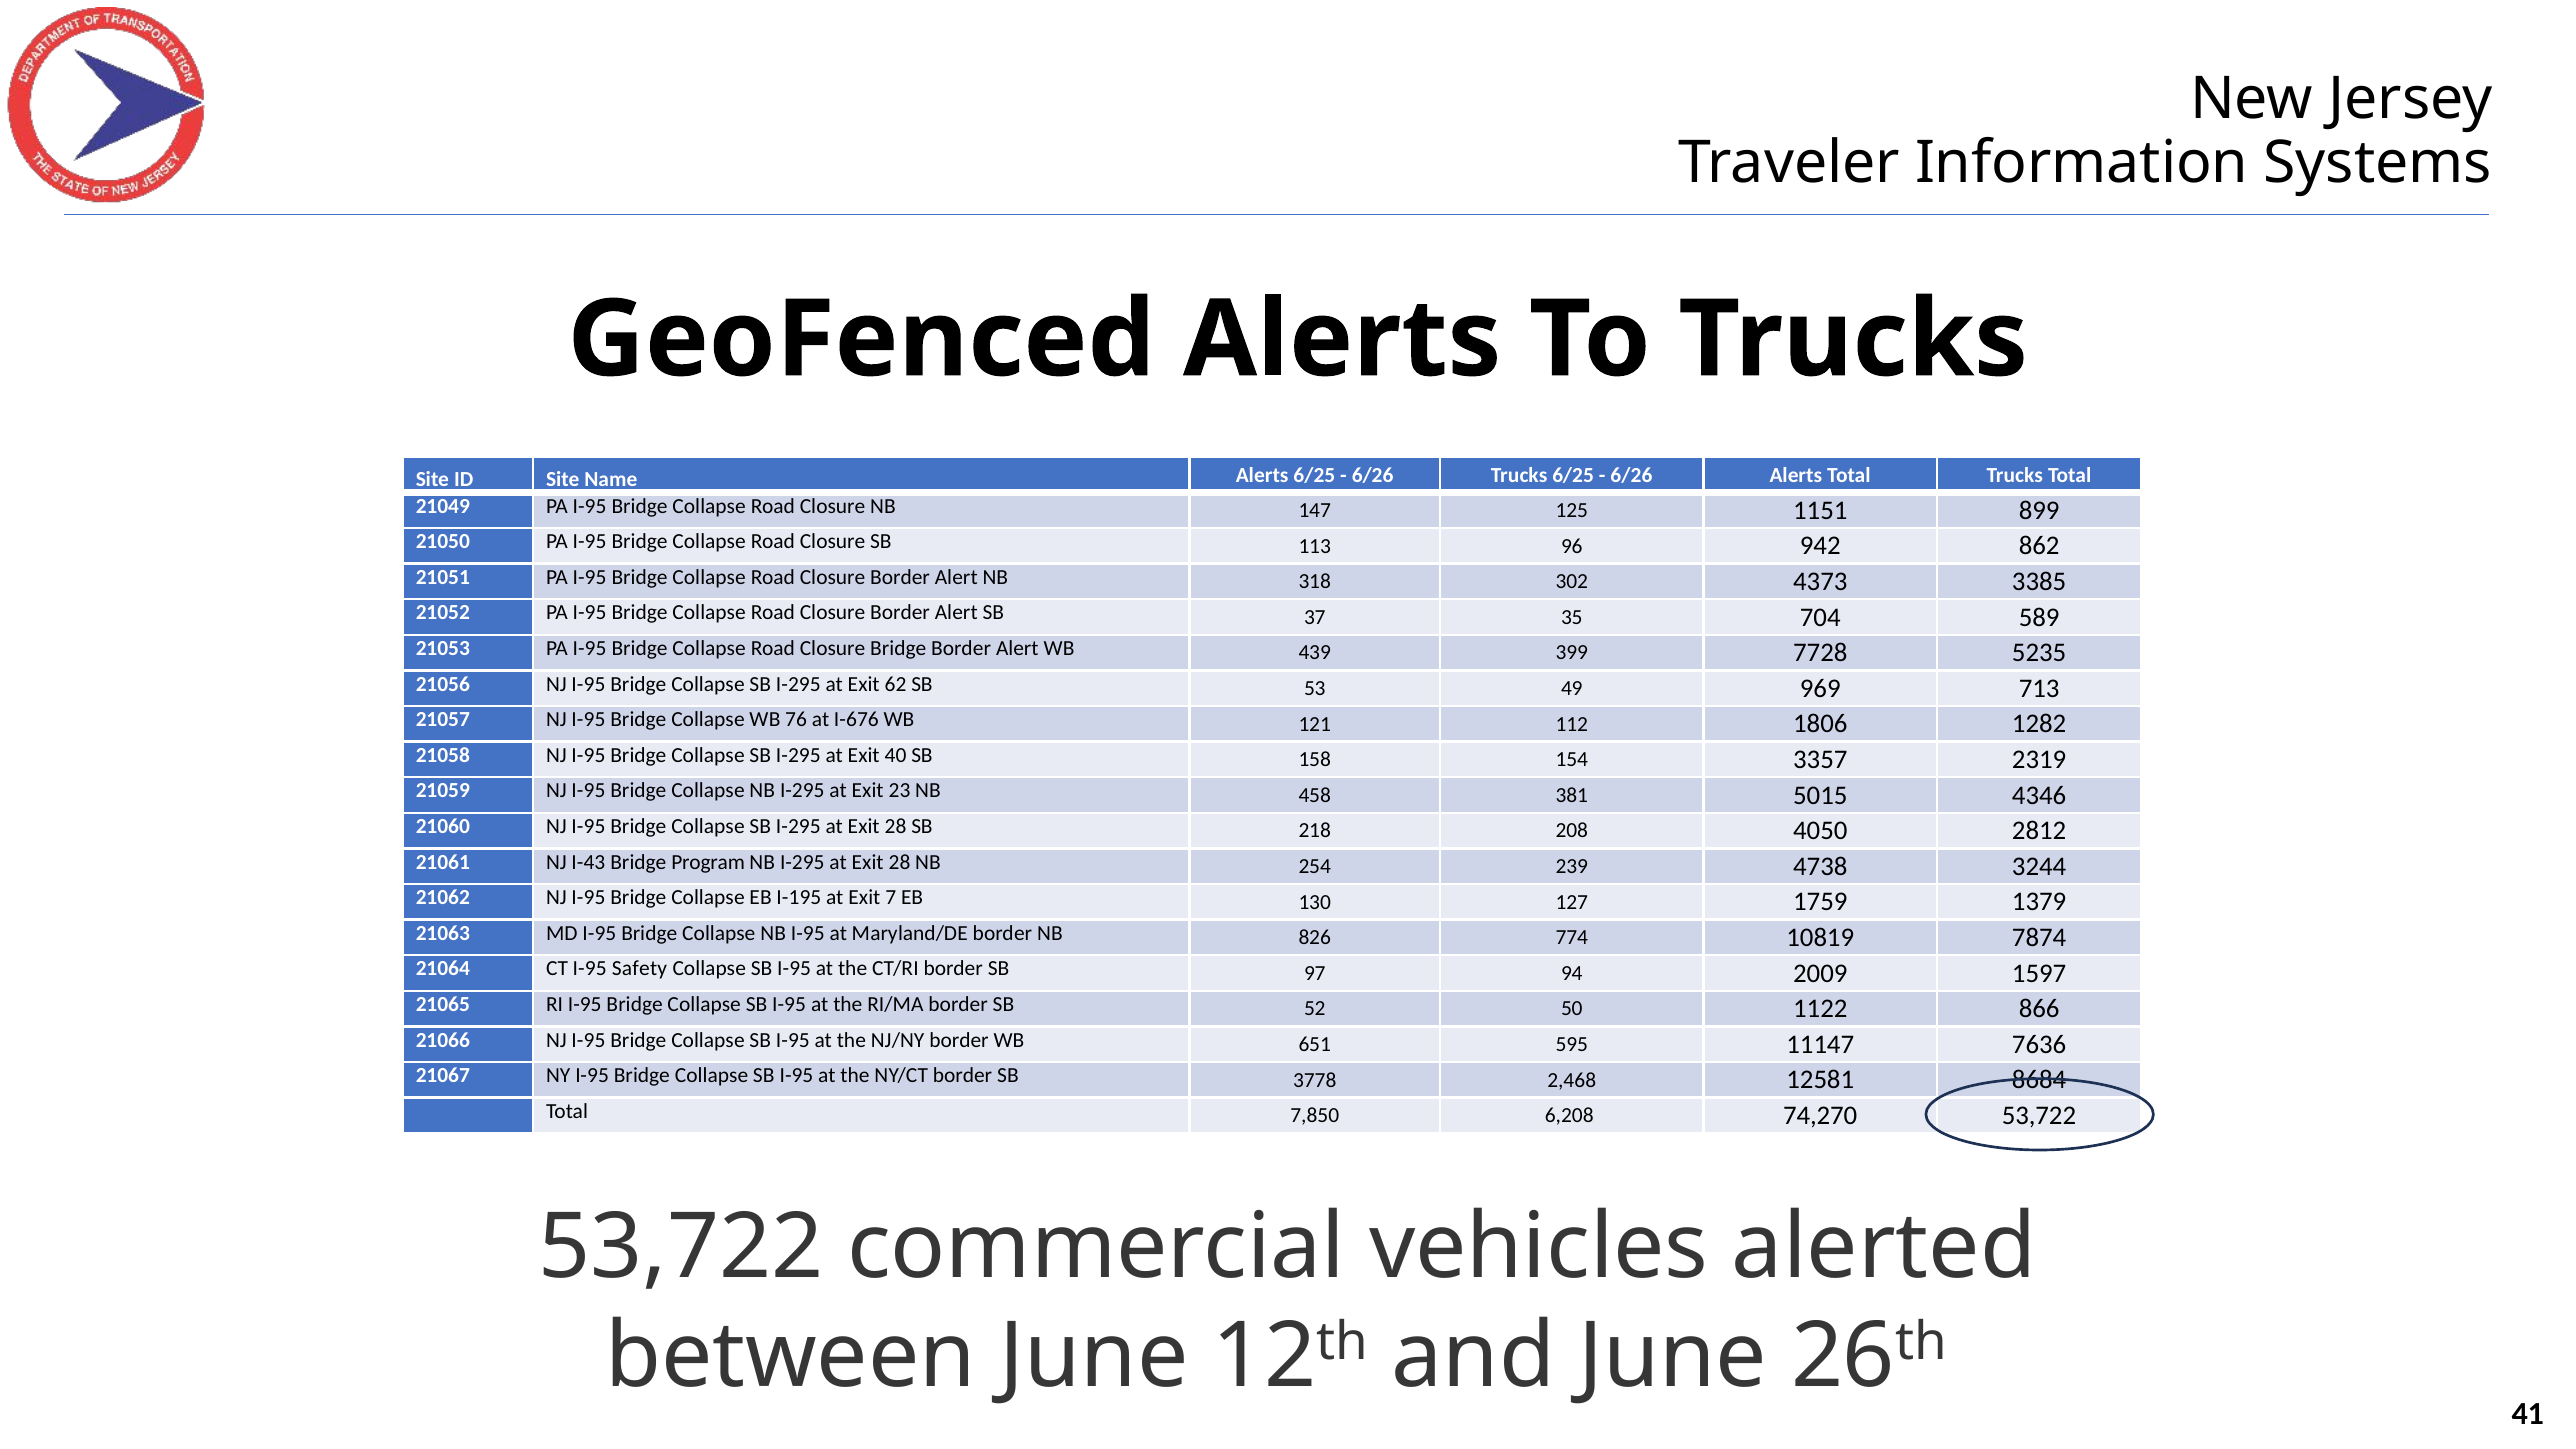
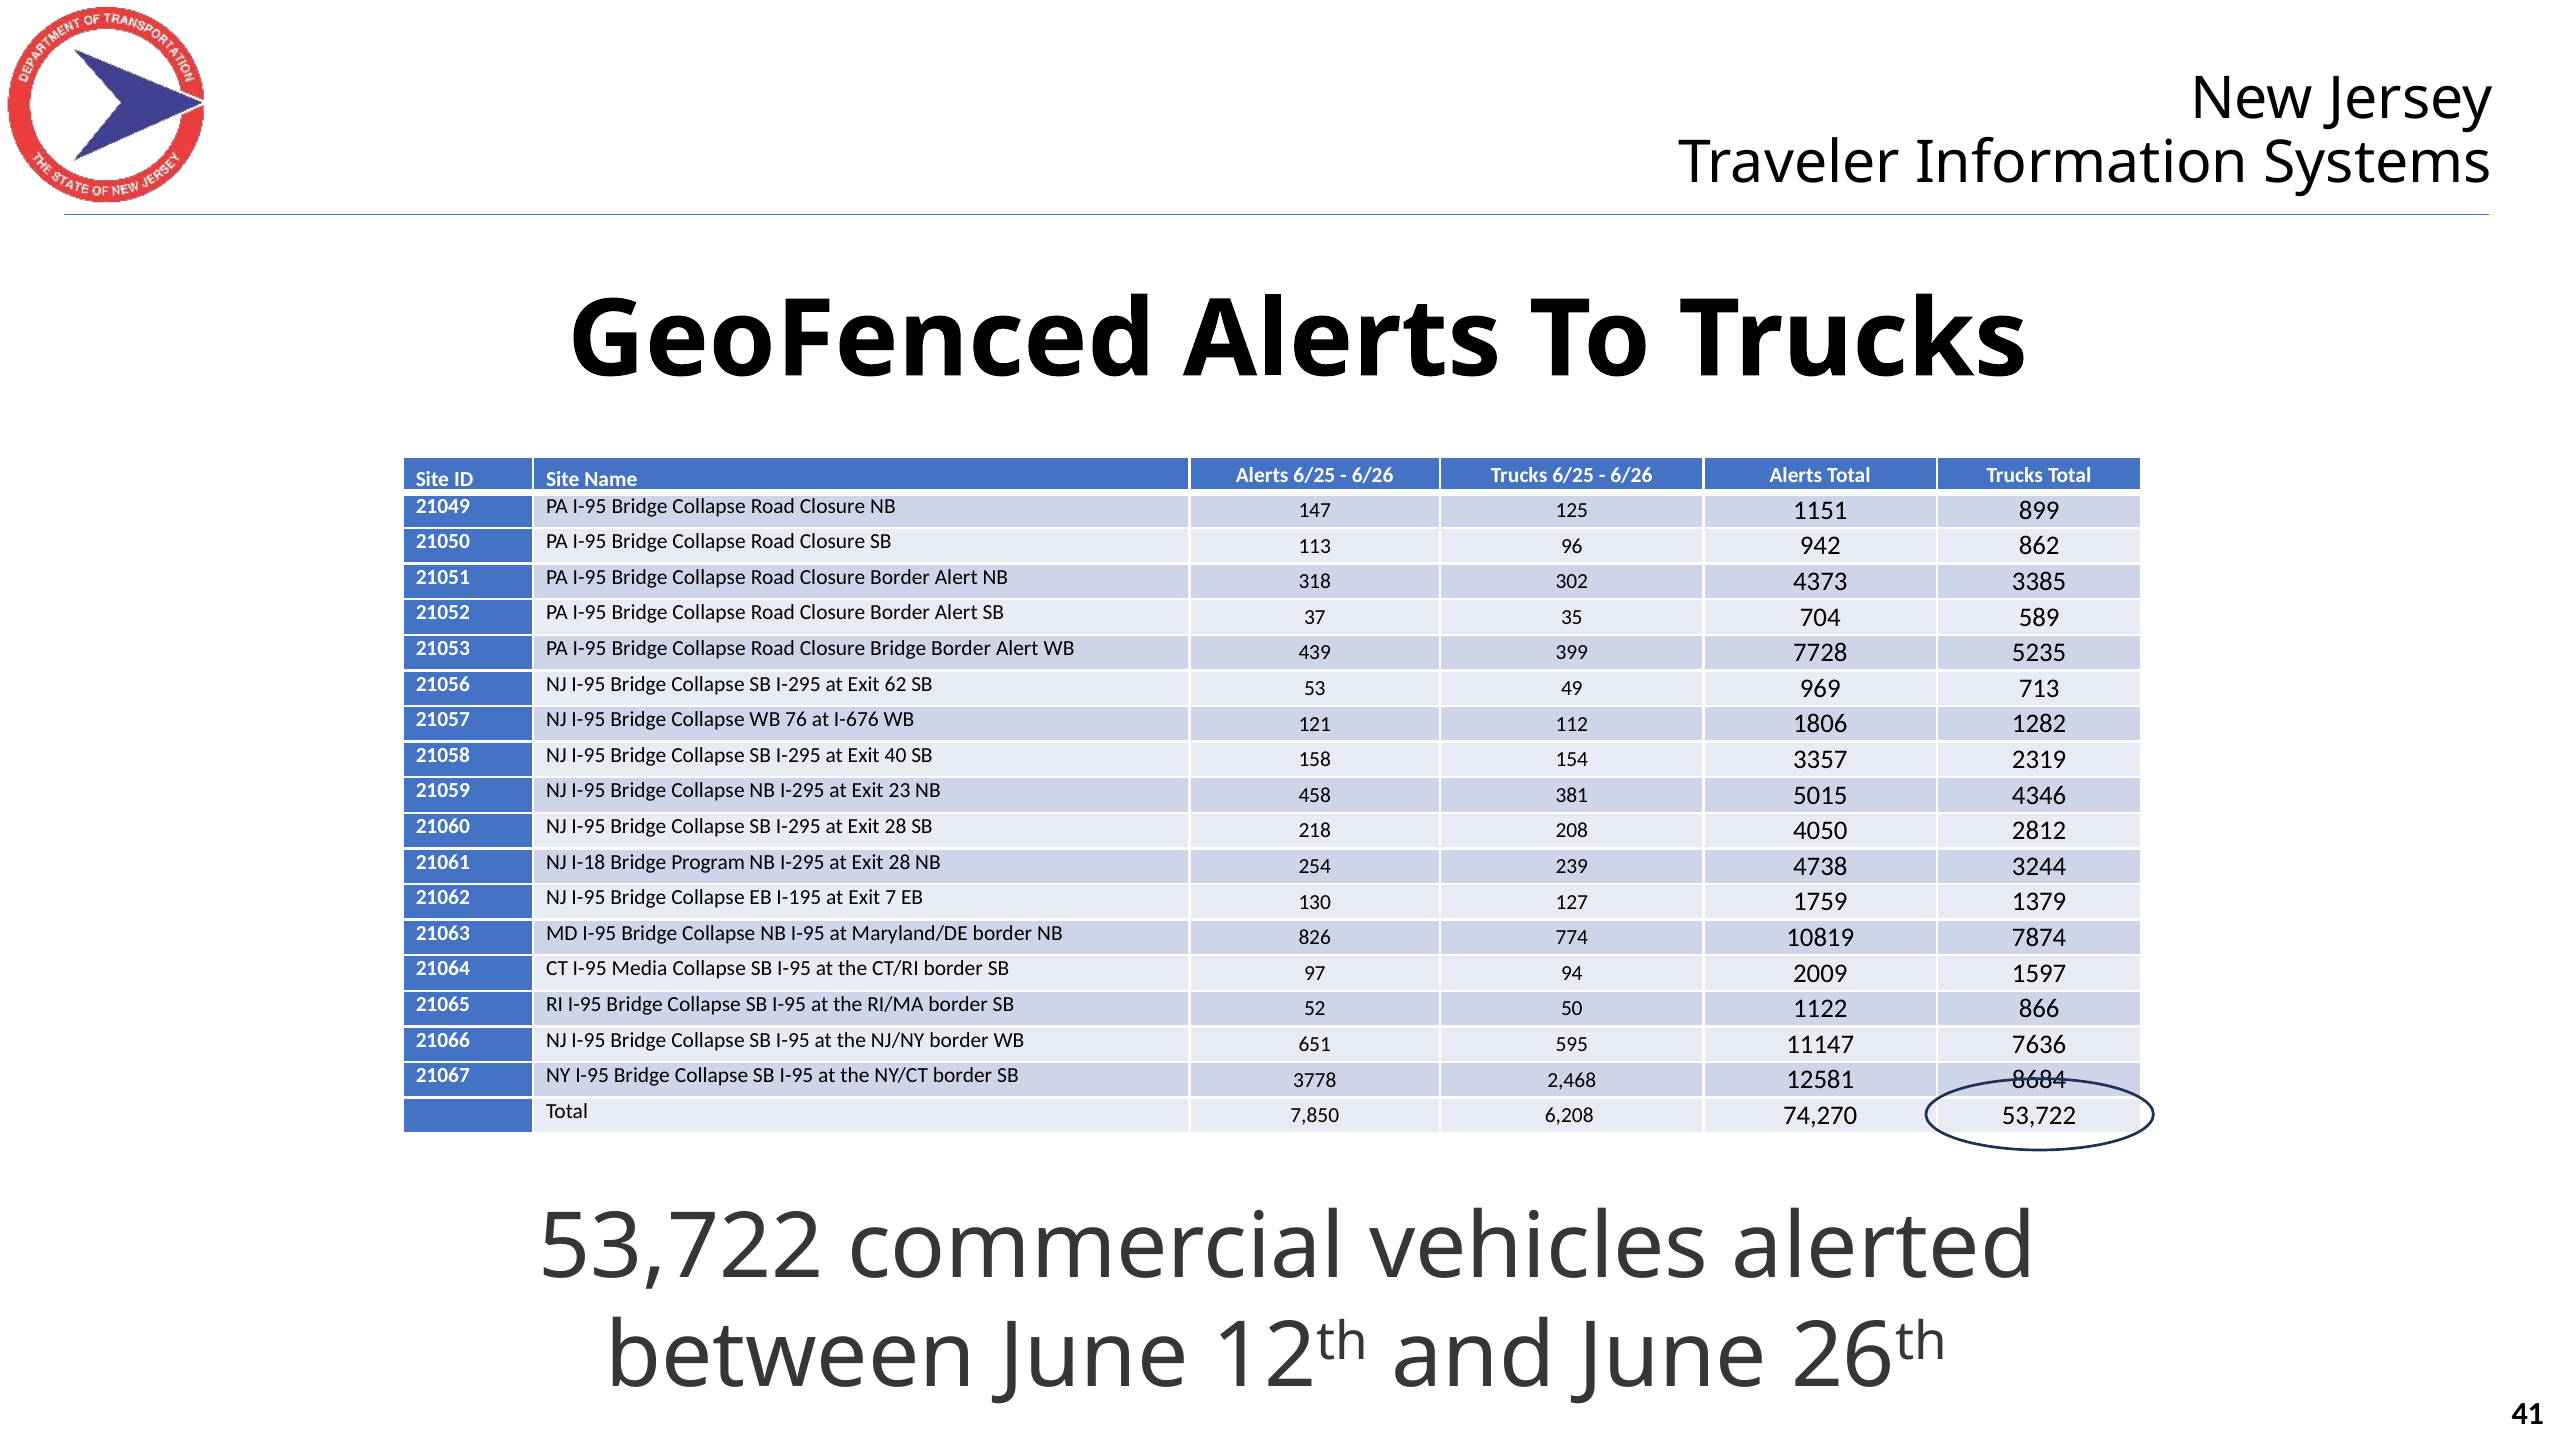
I-43: I-43 -> I-18
Safety: Safety -> Media
